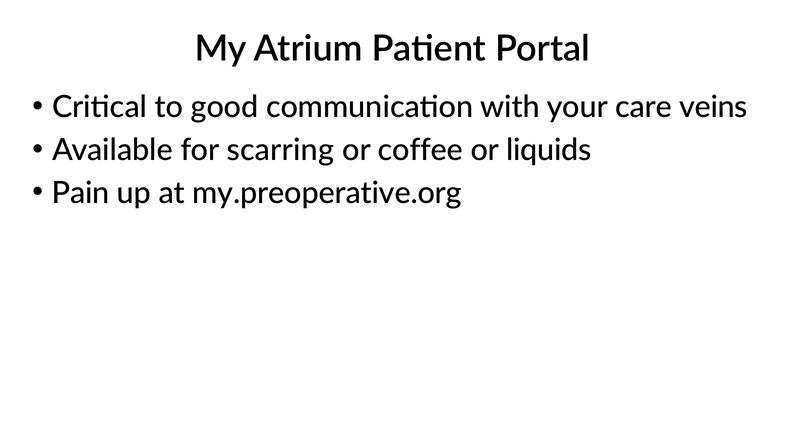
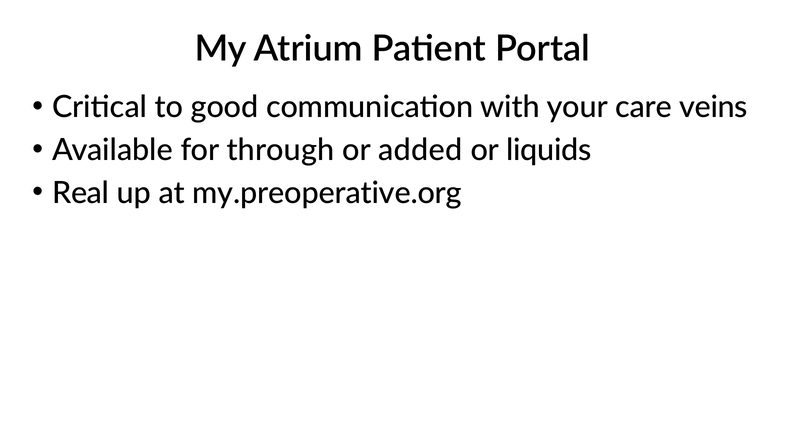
scarring: scarring -> through
coffee: coffee -> added
Pain: Pain -> Real
